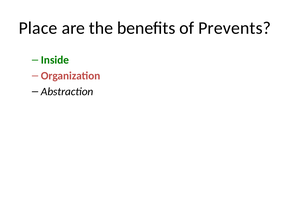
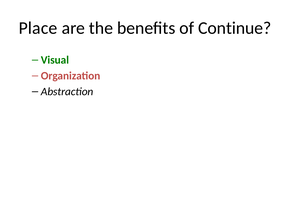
Prevents: Prevents -> Continue
Inside: Inside -> Visual
